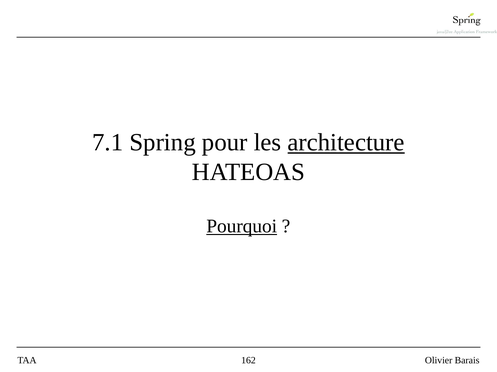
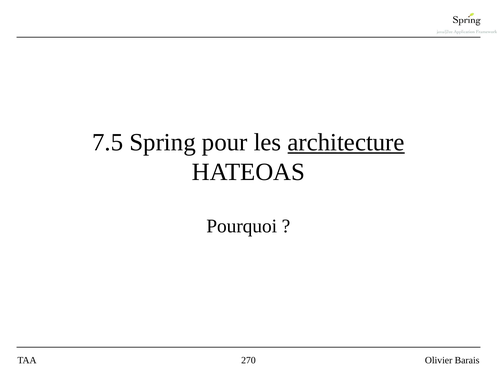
7.1: 7.1 -> 7.5
Pourquoi underline: present -> none
162: 162 -> 270
